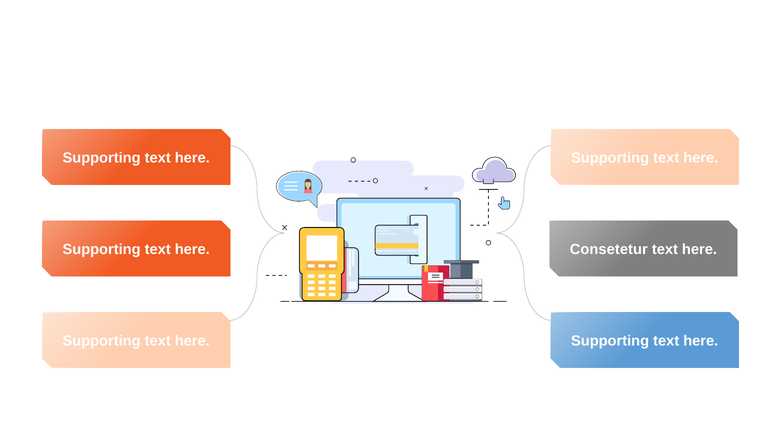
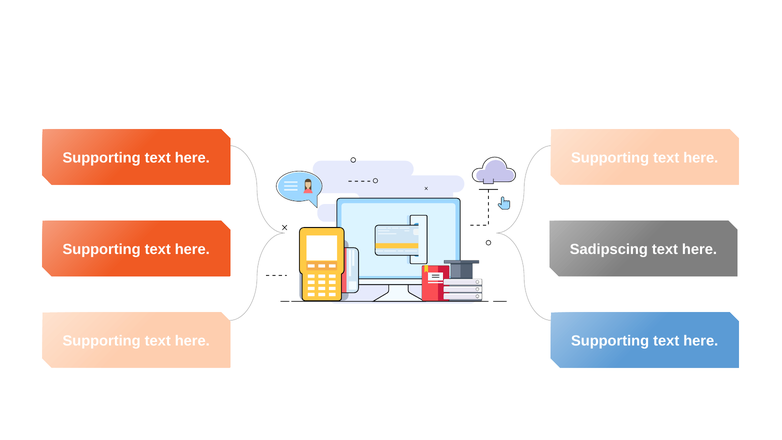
Consetetur: Consetetur -> Sadipscing
